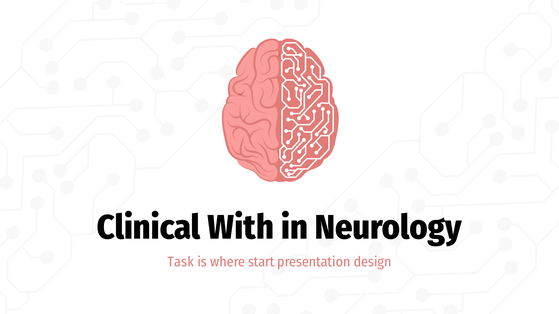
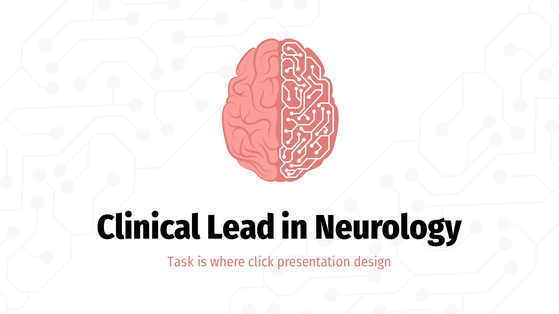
With: With -> Lead
start: start -> click
